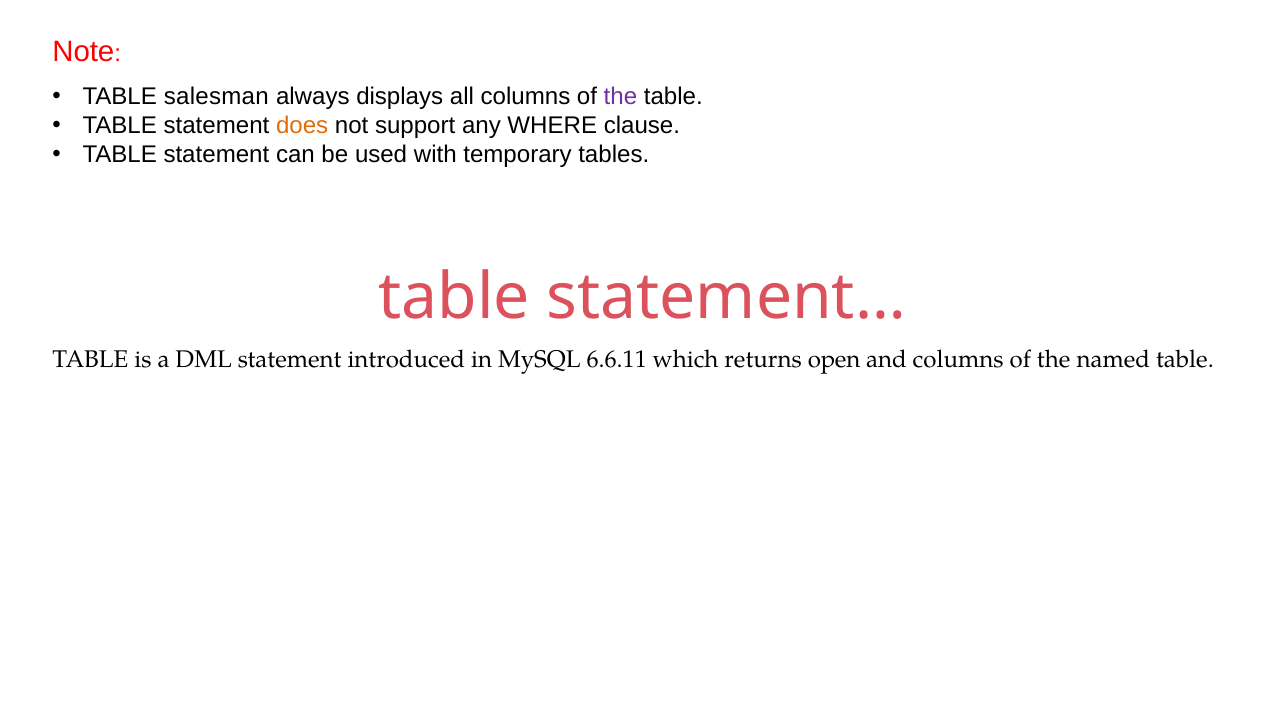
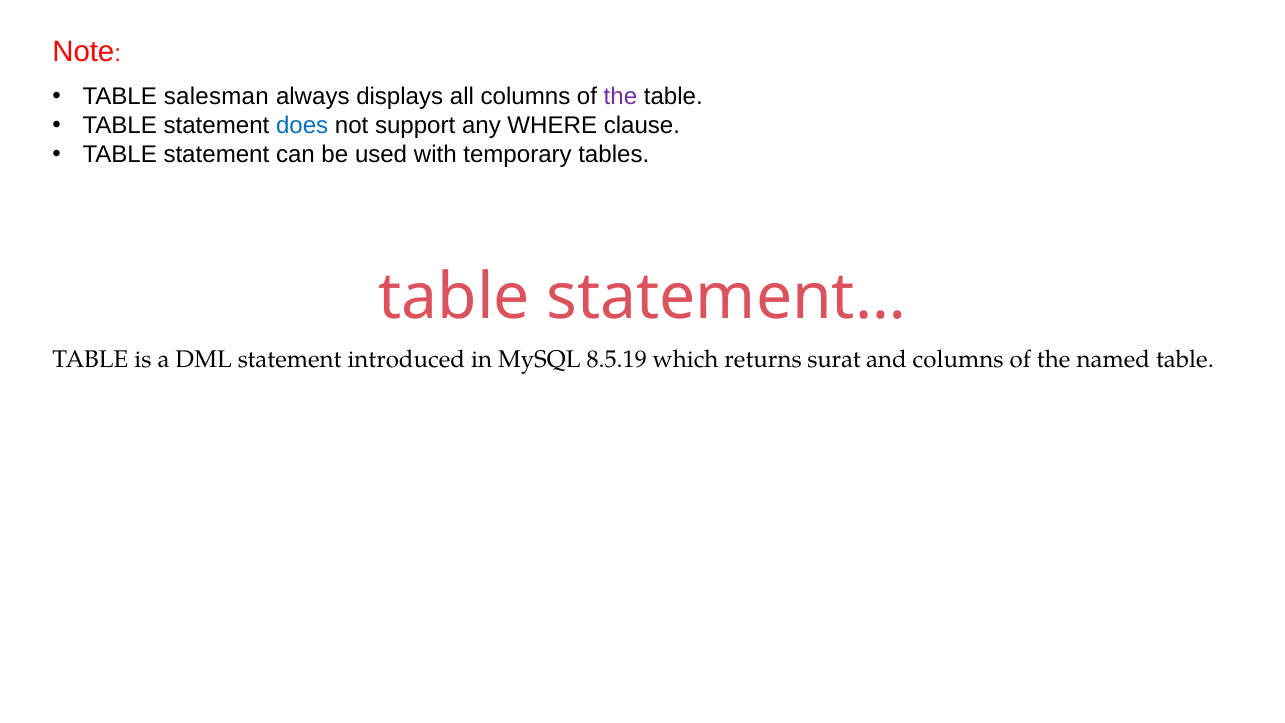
does colour: orange -> blue
6.6.11: 6.6.11 -> 8.5.19
open: open -> surat
